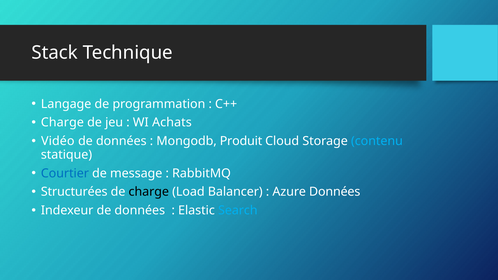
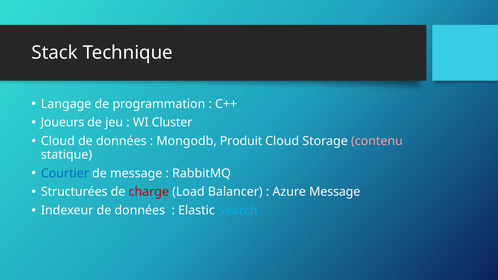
Charge at (62, 123): Charge -> Joueurs
Achats: Achats -> Cluster
Vidéo at (58, 141): Vidéo -> Cloud
contenu colour: light blue -> pink
charge at (149, 192) colour: black -> red
Azure Données: Données -> Message
